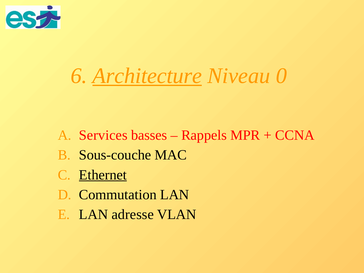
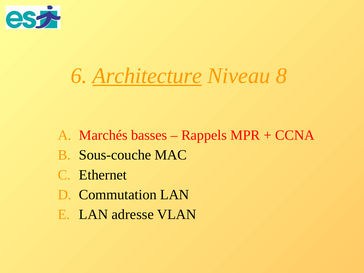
0: 0 -> 8
Services: Services -> Marchés
Ethernet underline: present -> none
